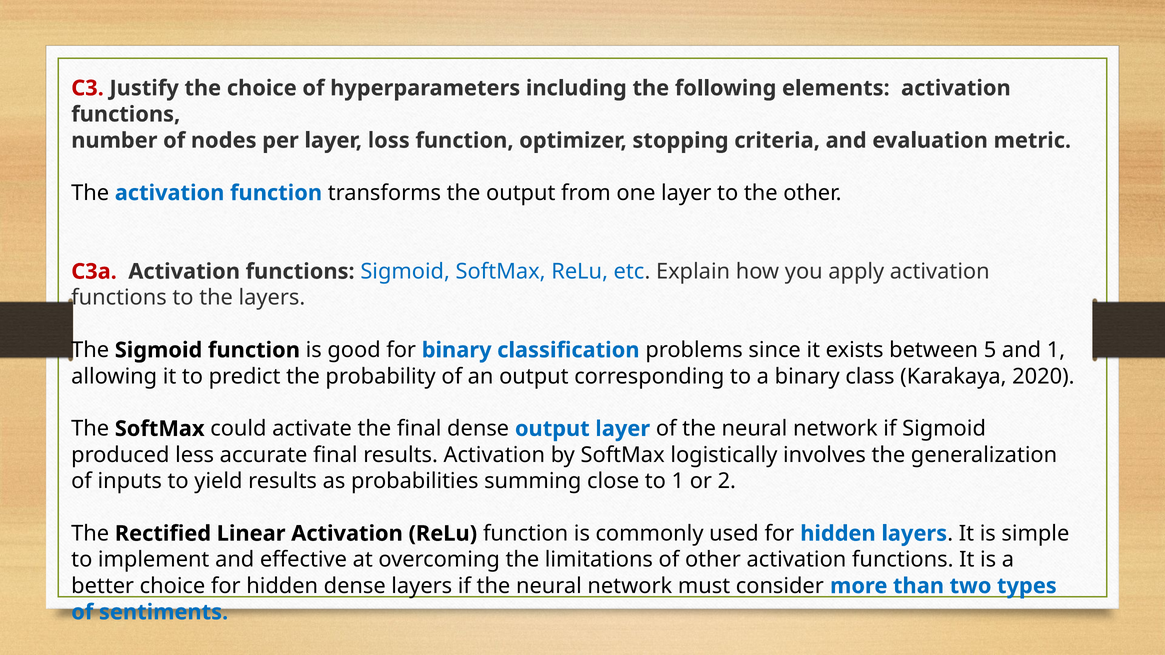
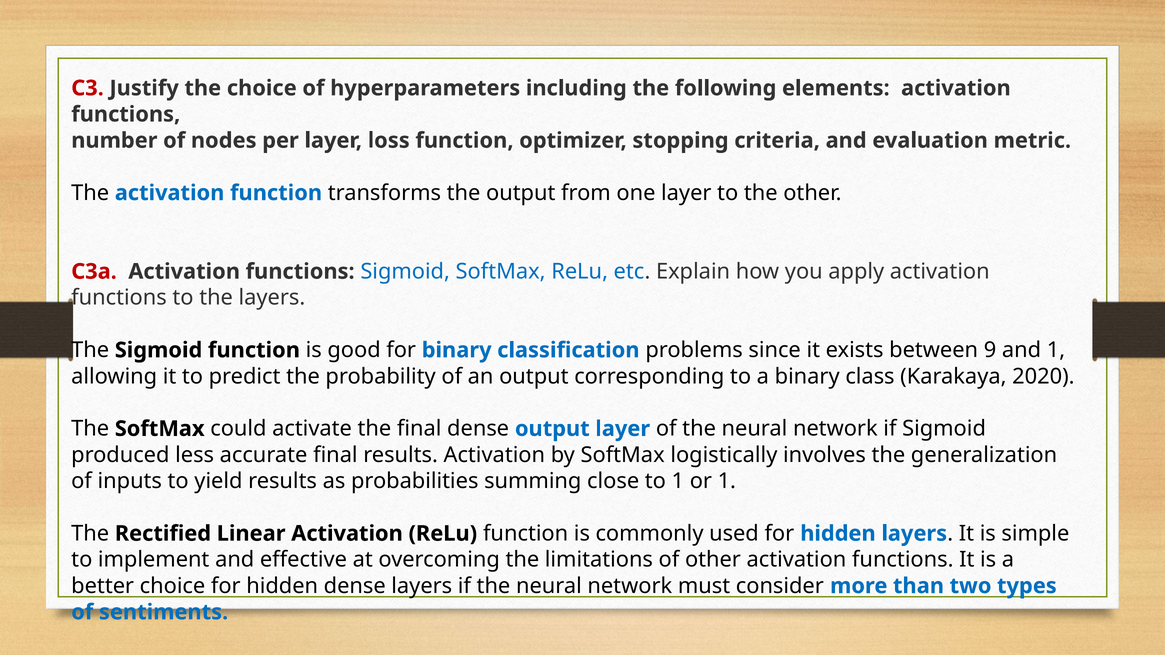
5: 5 -> 9
or 2: 2 -> 1
